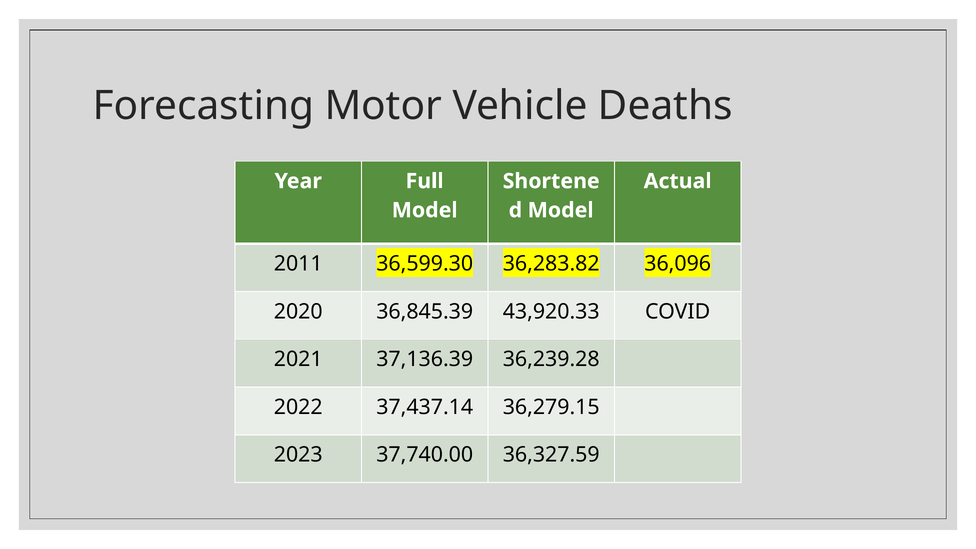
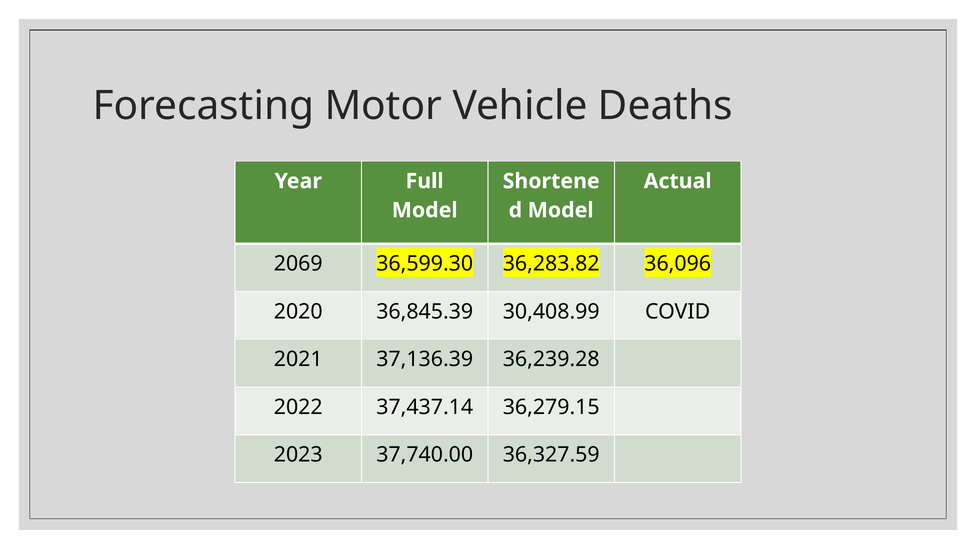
2011: 2011 -> 2069
43,920.33: 43,920.33 -> 30,408.99
